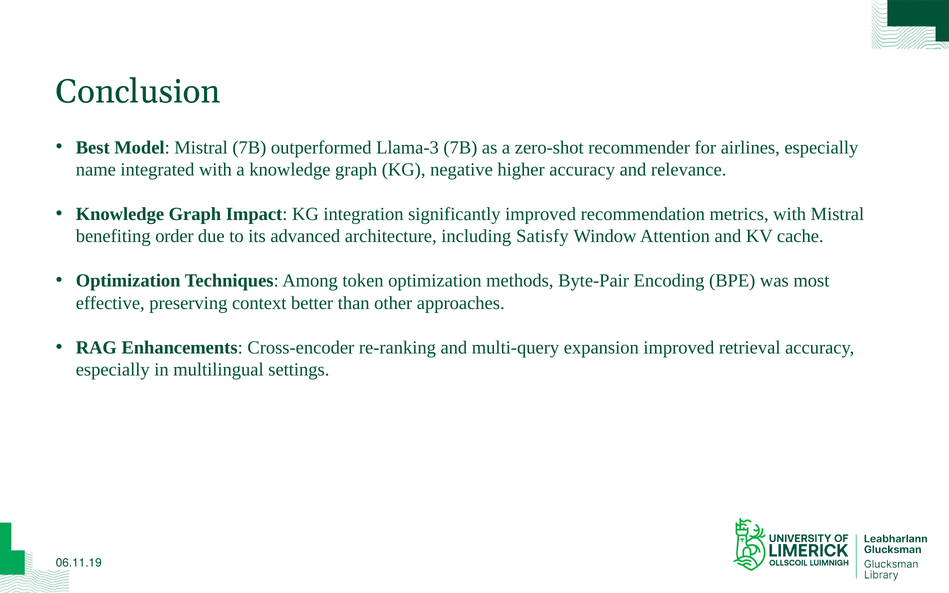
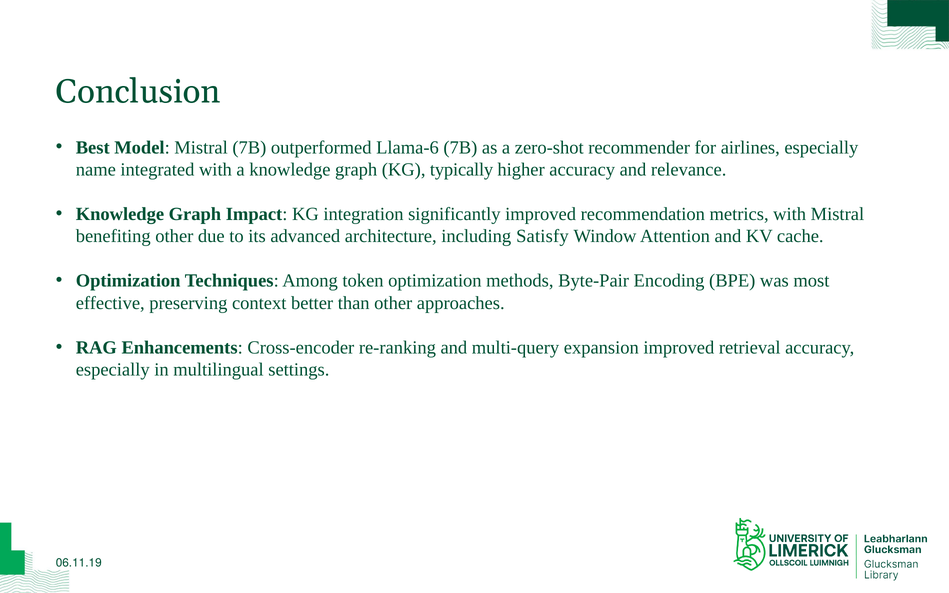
Llama-3: Llama-3 -> Llama-6
negative: negative -> typically
benefiting order: order -> other
